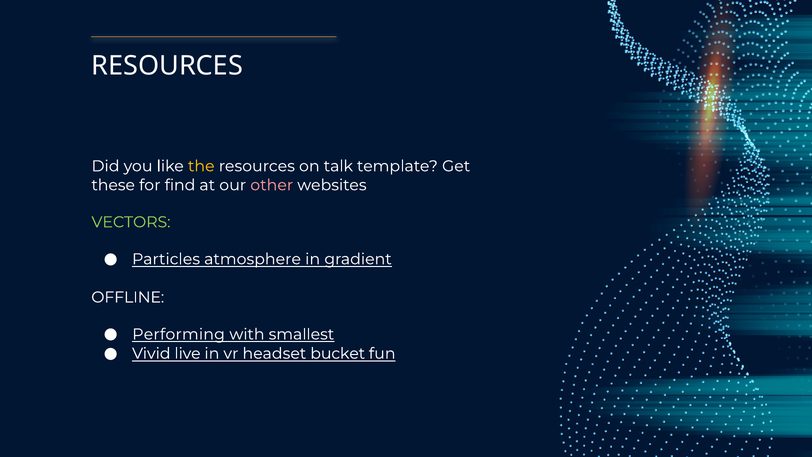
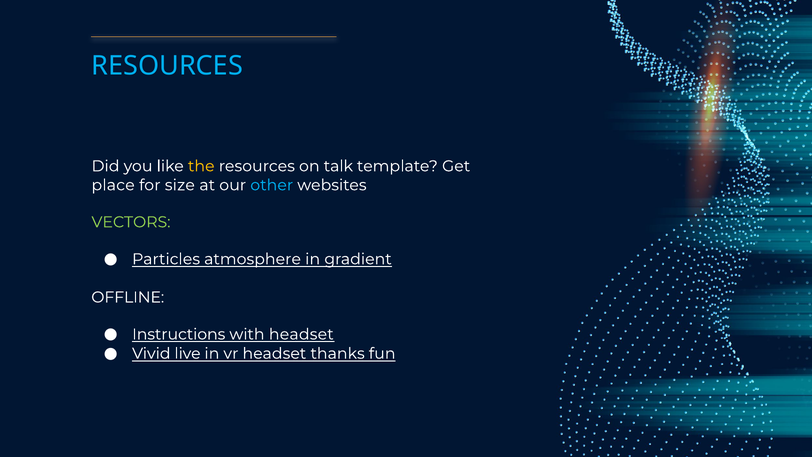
RESOURCES at (167, 66) colour: white -> light blue
these: these -> place
find: find -> size
other colour: pink -> light blue
Performing: Performing -> Instructions
with smallest: smallest -> headset
bucket: bucket -> thanks
